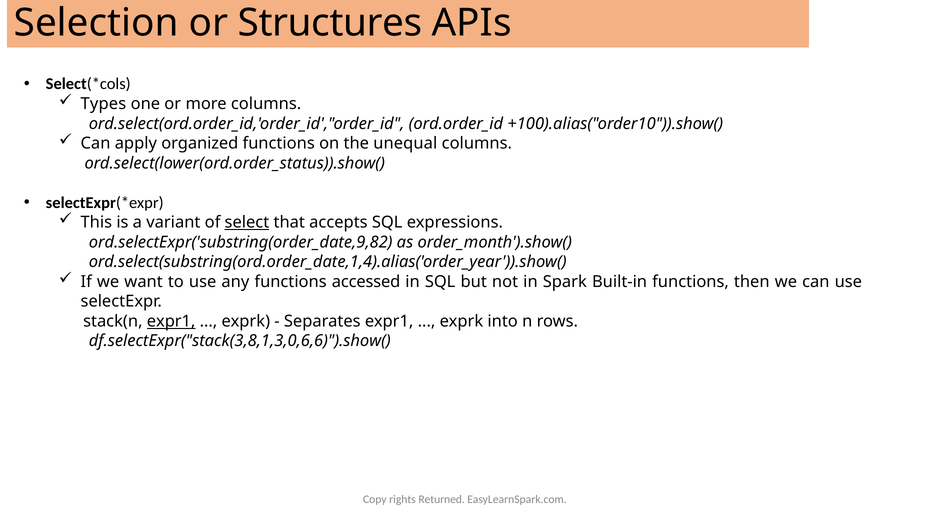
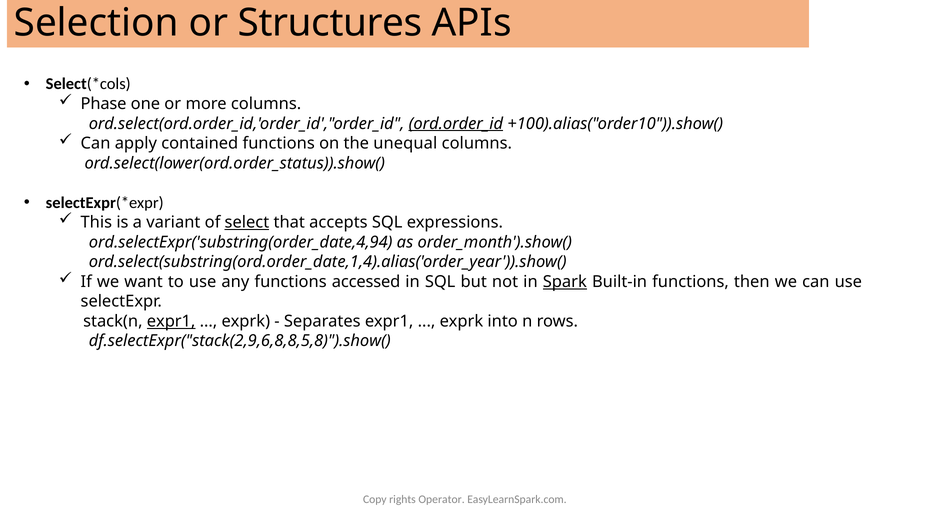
Types: Types -> Phase
ord.order_id underline: none -> present
organized: organized -> contained
ord.selectExpr('substring(order_date,9,82: ord.selectExpr('substring(order_date,9,82 -> ord.selectExpr('substring(order_date,4,94
Spark underline: none -> present
df.selectExpr("stack(3,8,1,3,0,6,6)").show(: df.selectExpr("stack(3,8,1,3,0,6,6)").show( -> df.selectExpr("stack(2,9,6,8,8,5,8)").show(
Returned: Returned -> Operator
